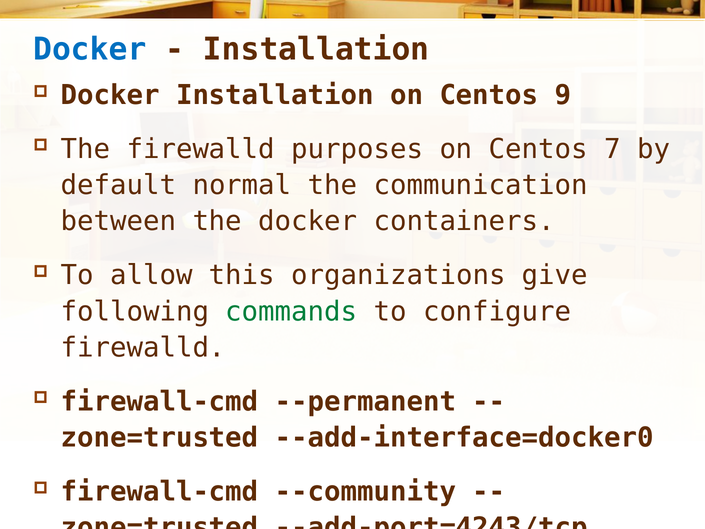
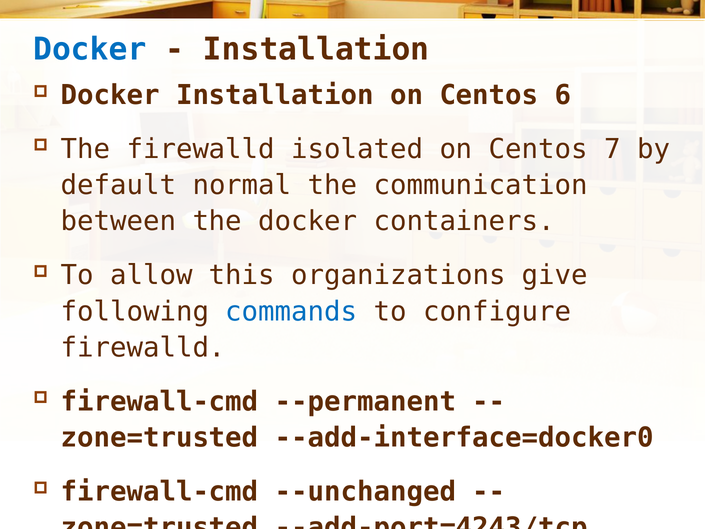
9: 9 -> 6
purposes: purposes -> isolated
commands colour: green -> blue
--community: --community -> --unchanged
